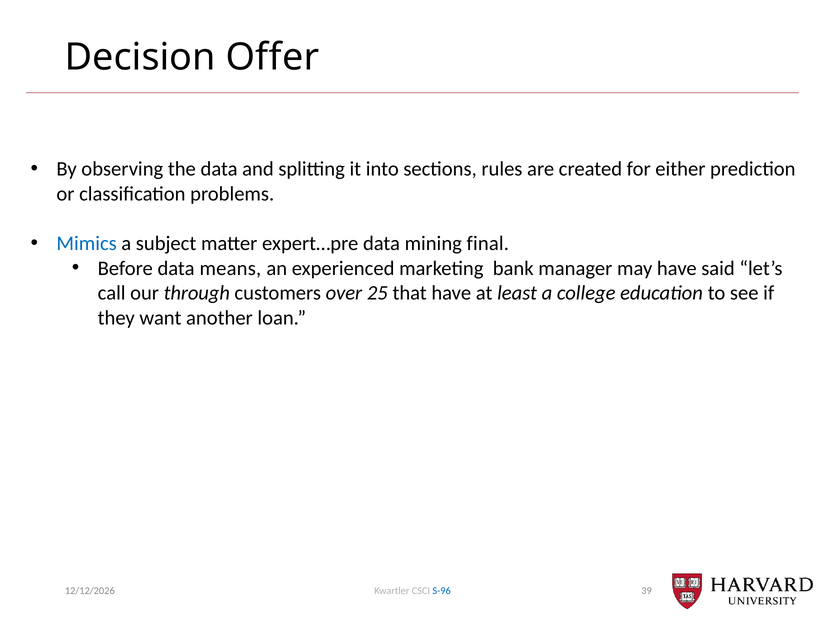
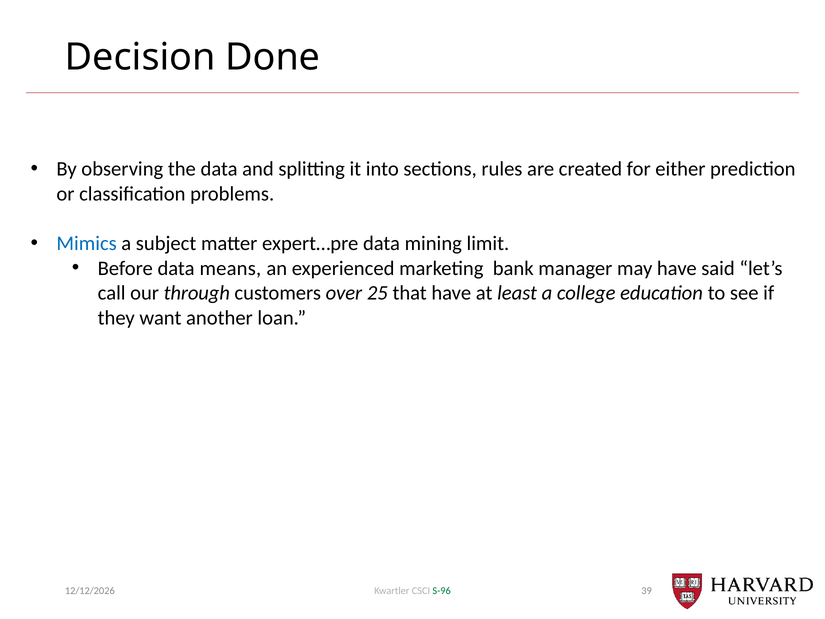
Offer: Offer -> Done
final: final -> limit
S-96 colour: blue -> green
